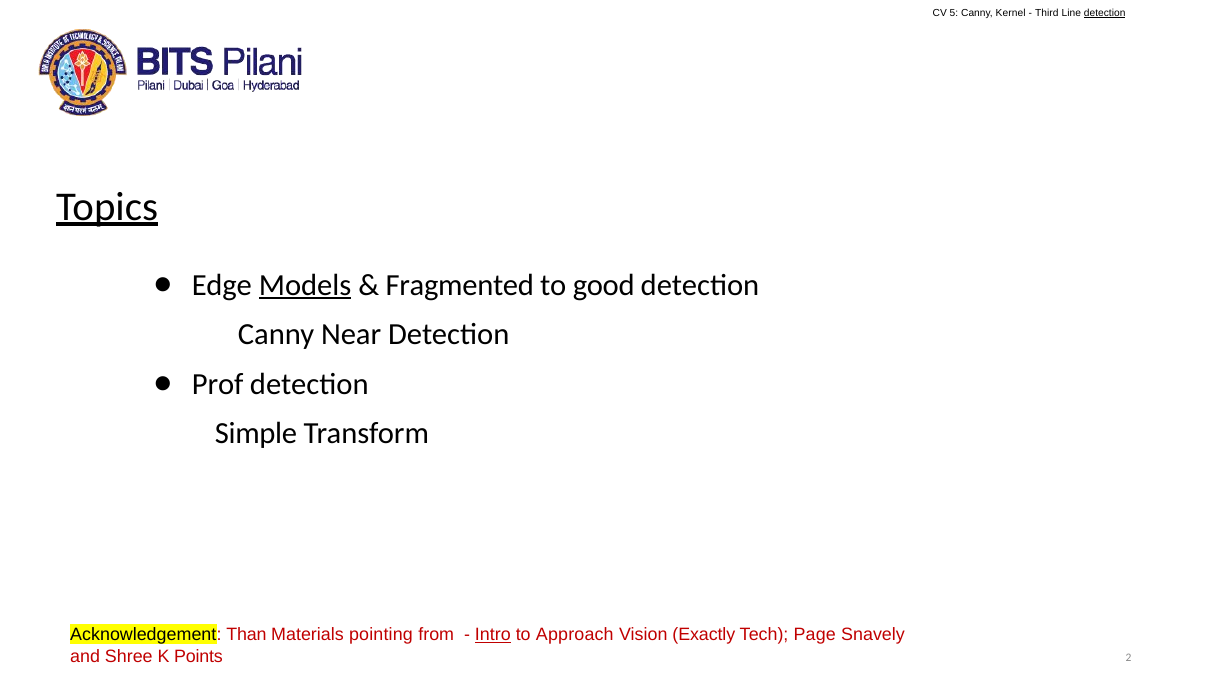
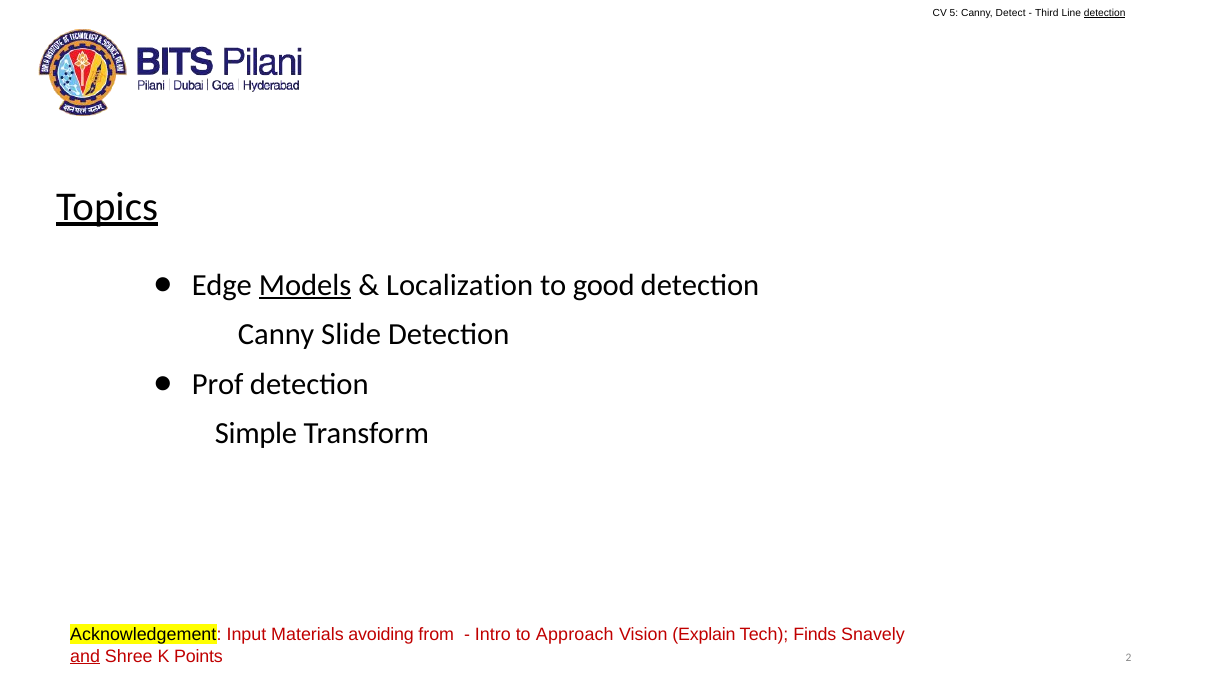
Kernel: Kernel -> Detect
Fragmented: Fragmented -> Localization
Near: Near -> Slide
Than: Than -> Input
pointing: pointing -> avoiding
Intro underline: present -> none
Exactly: Exactly -> Explain
Page: Page -> Finds
and underline: none -> present
